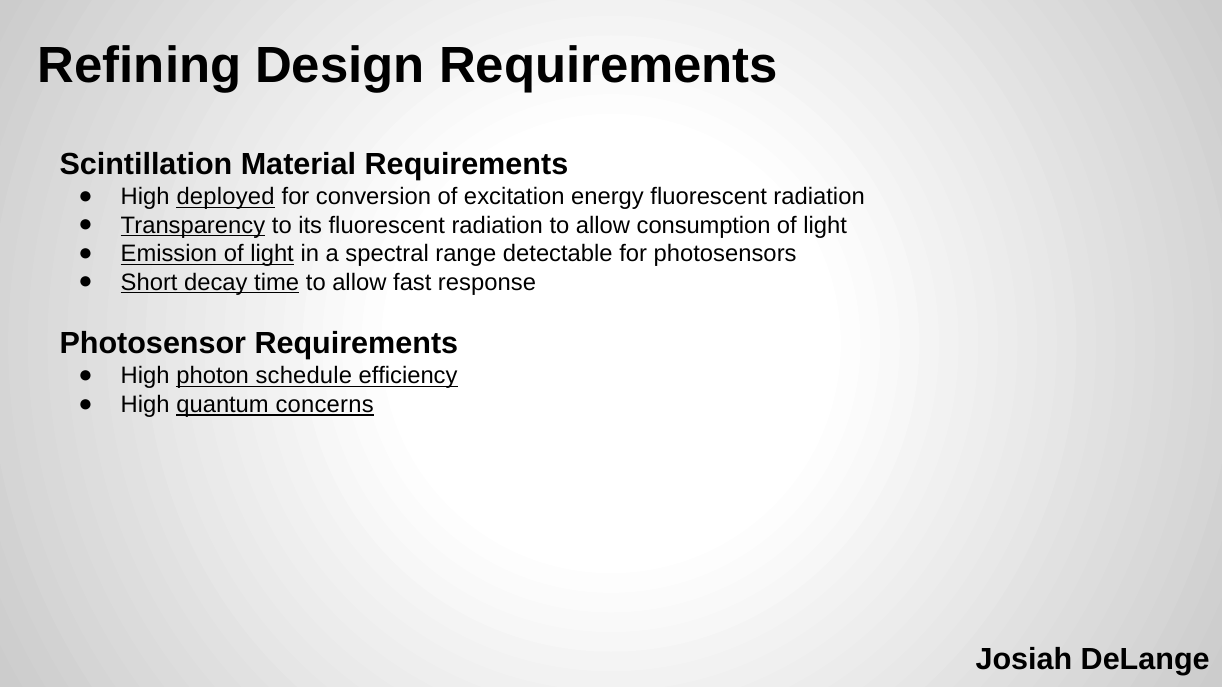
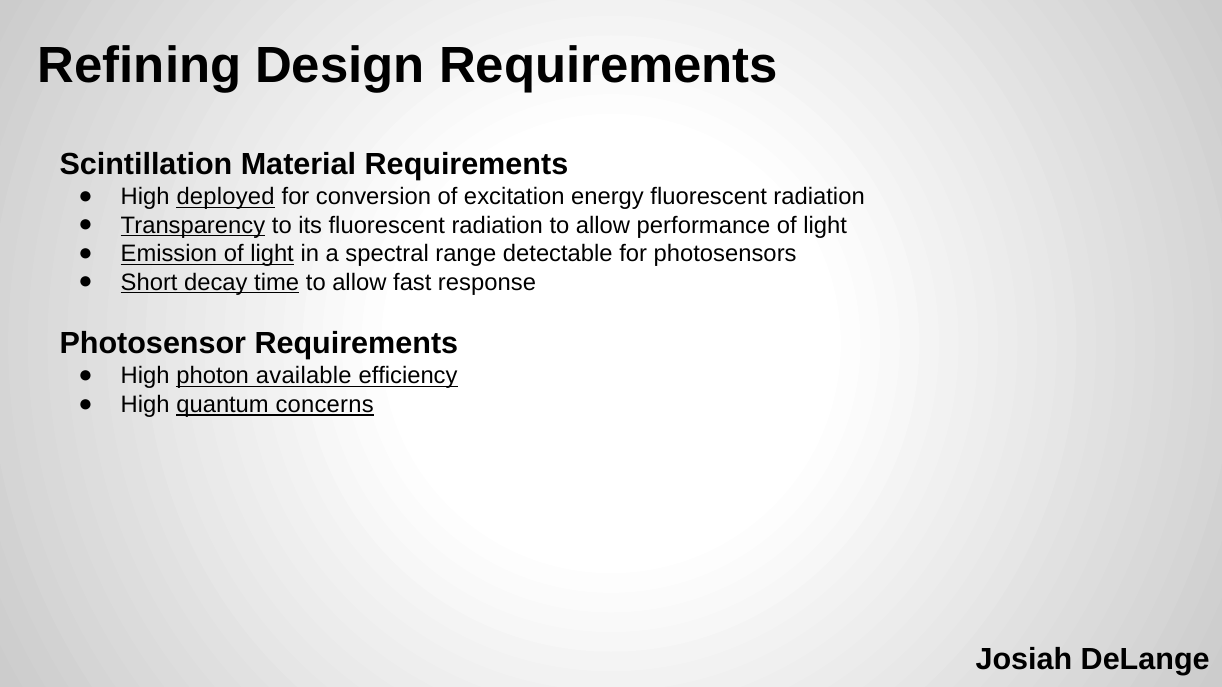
consumption: consumption -> performance
schedule: schedule -> available
